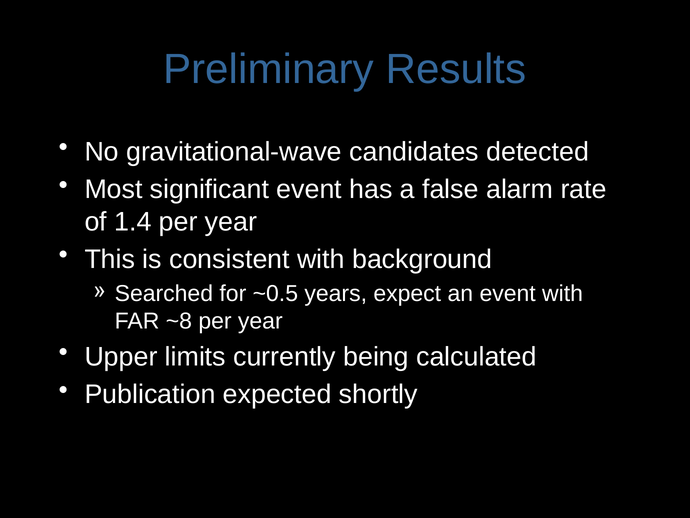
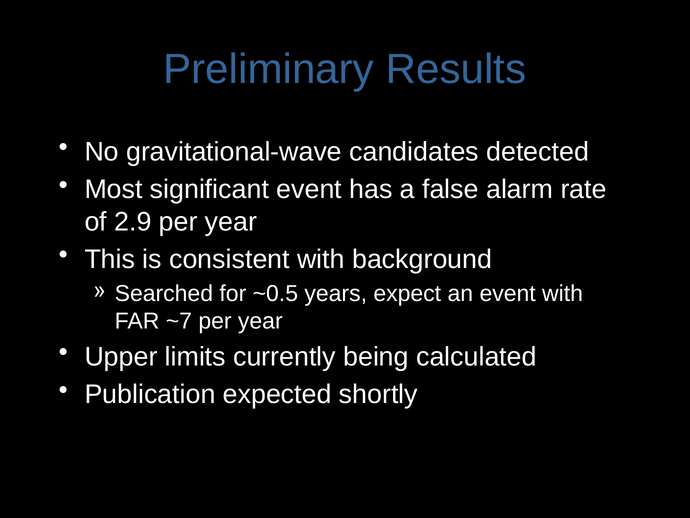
1.4: 1.4 -> 2.9
~8: ~8 -> ~7
